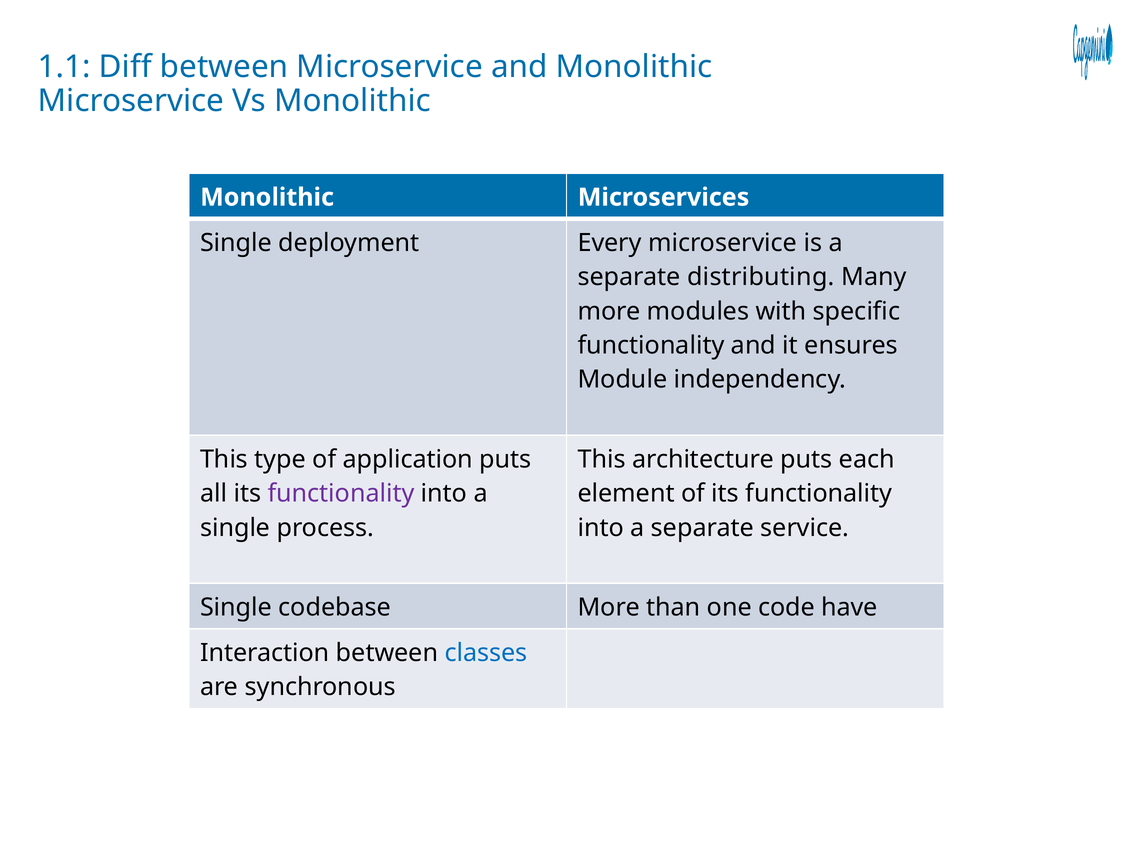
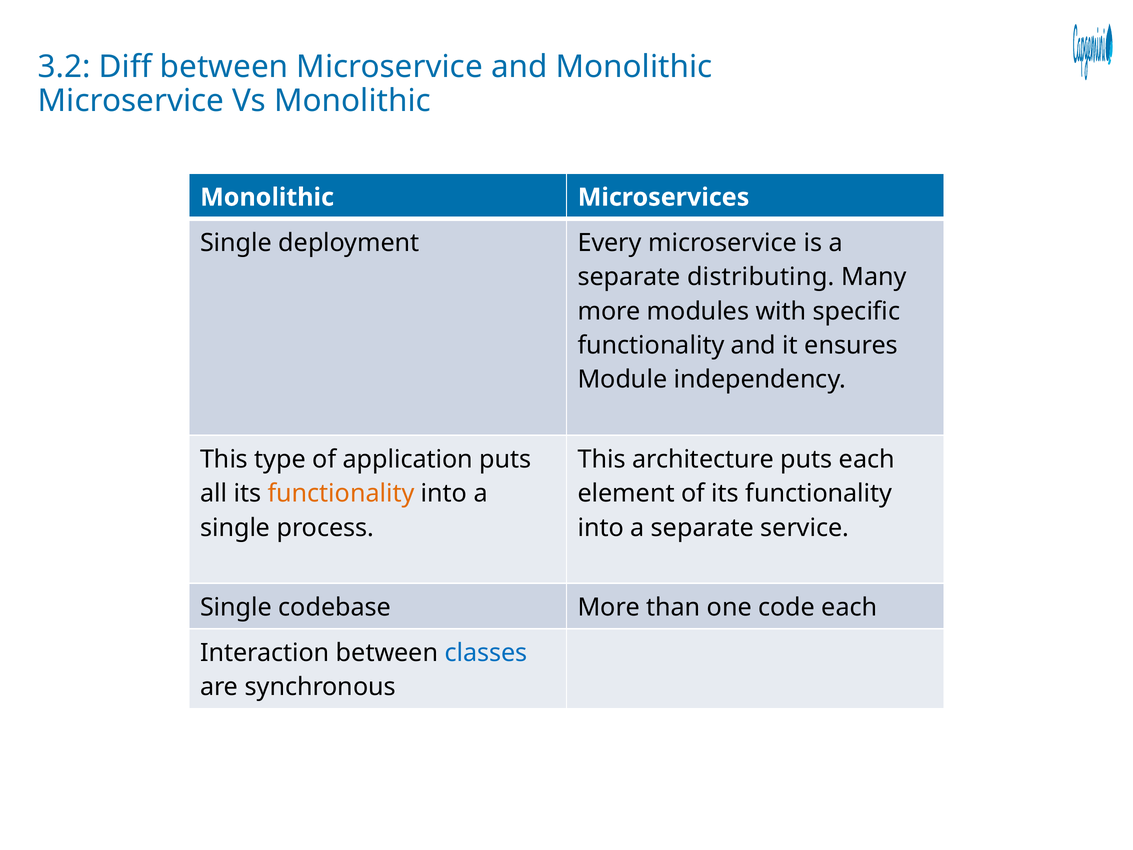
1.1: 1.1 -> 3.2
functionality at (341, 493) colour: purple -> orange
code have: have -> each
